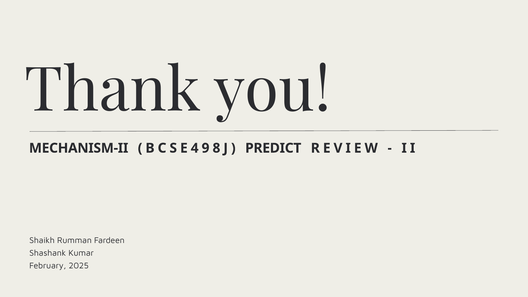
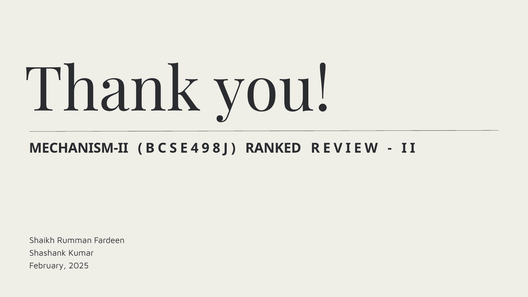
PREDICT: PREDICT -> RANKED
